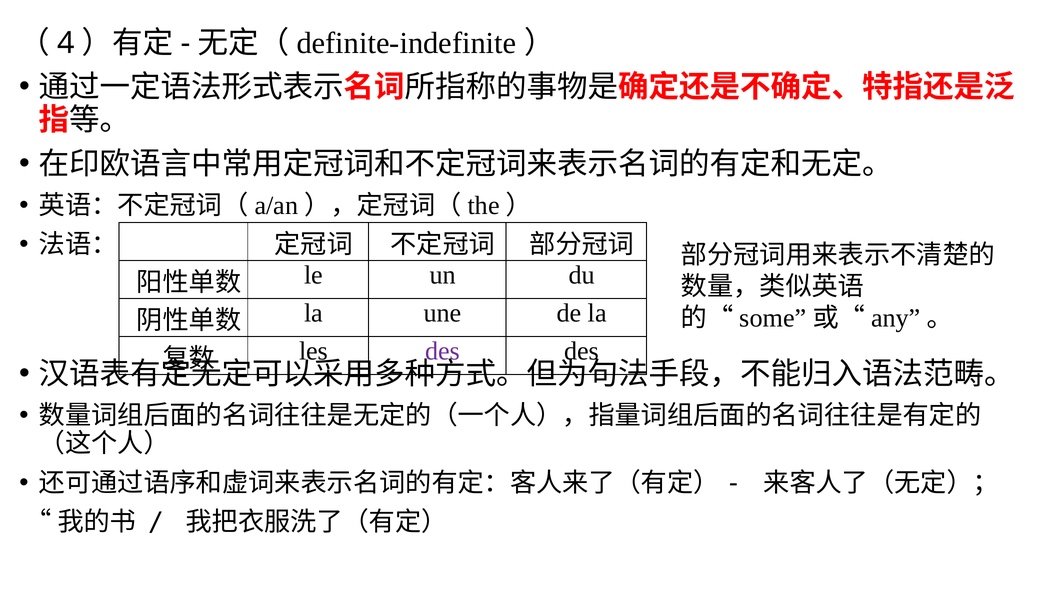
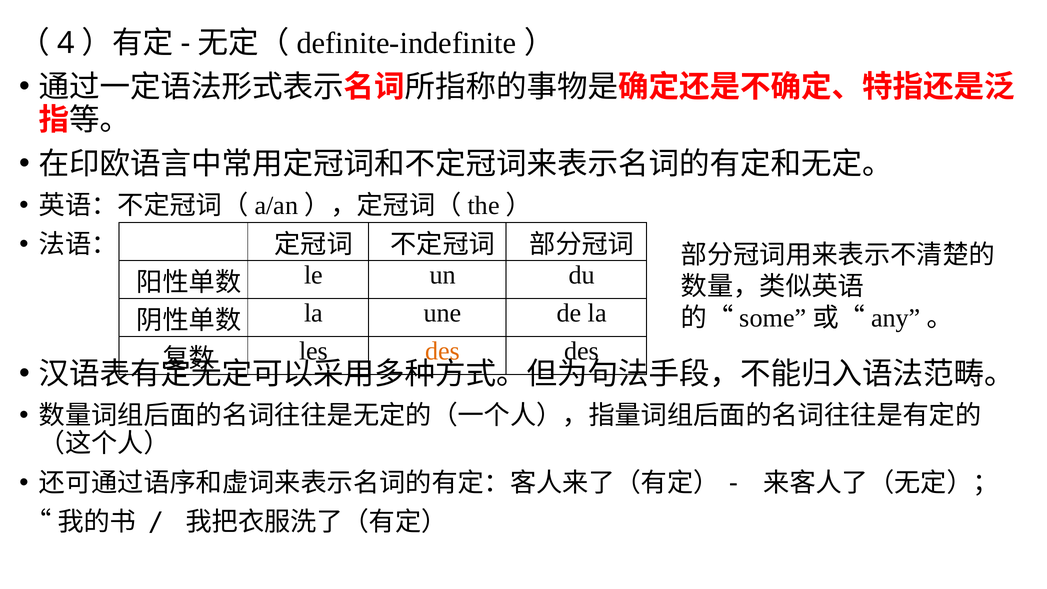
des at (443, 351) colour: purple -> orange
